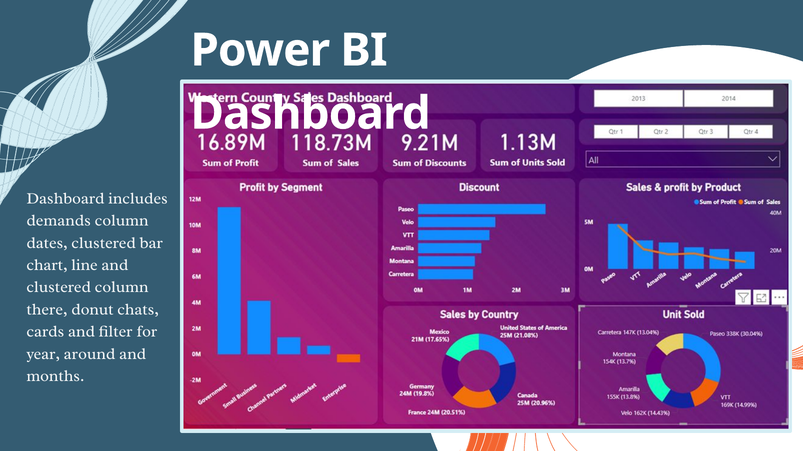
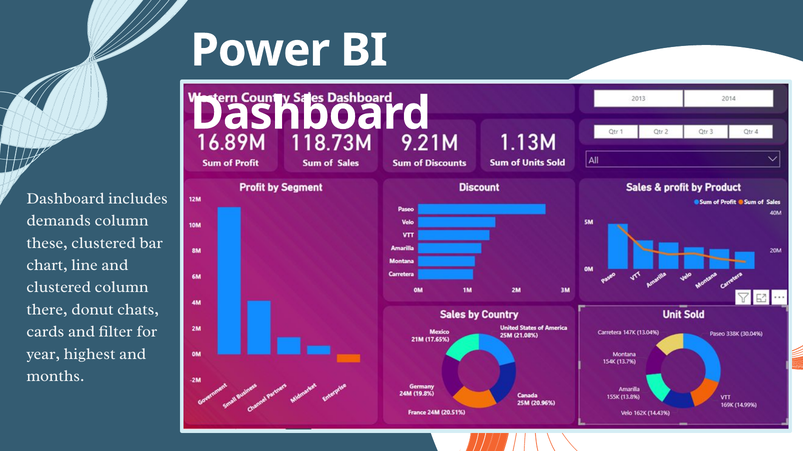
dates: dates -> these
around: around -> highest
